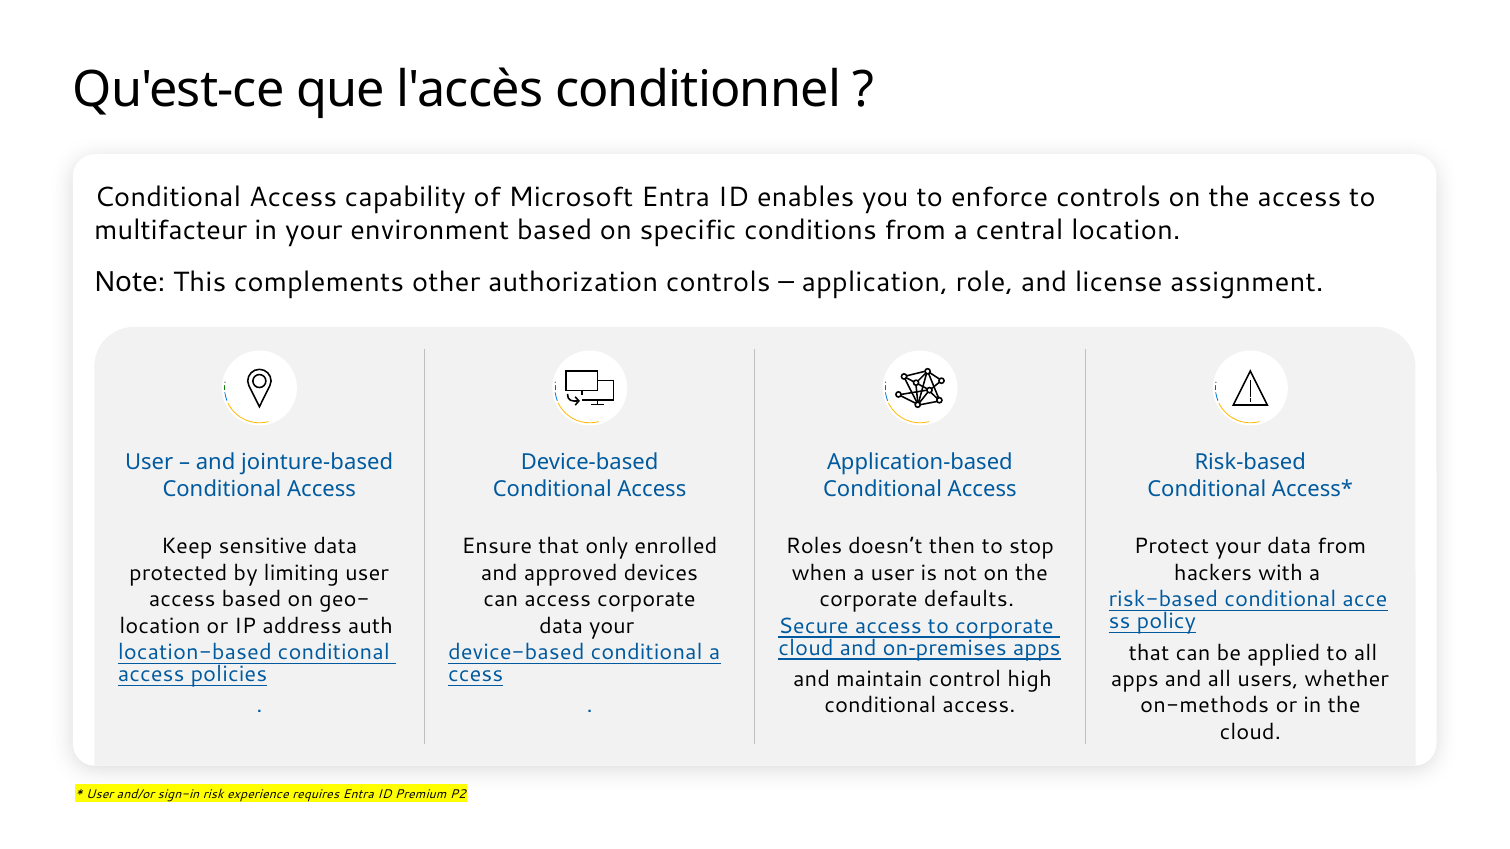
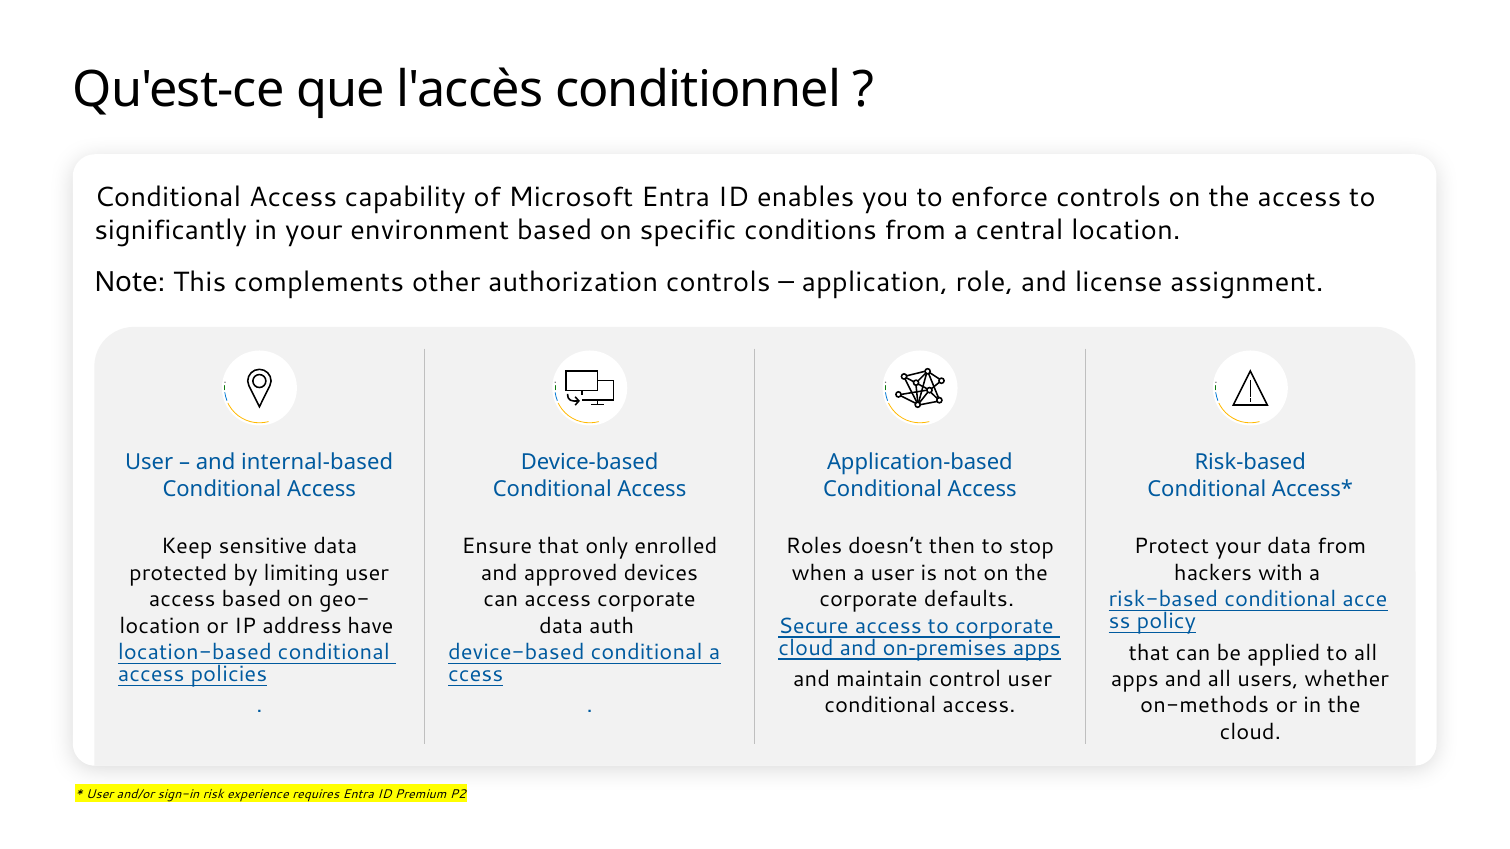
multifacteur: multifacteur -> significantly
jointure-based: jointure-based -> internal-based
auth: auth -> have
data your: your -> auth
control high: high -> user
